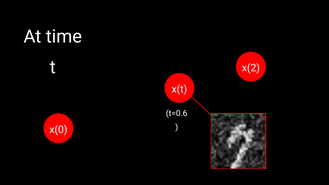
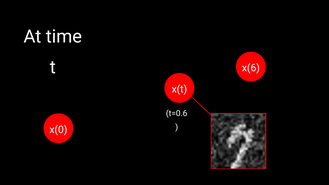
x(2: x(2 -> x(6
